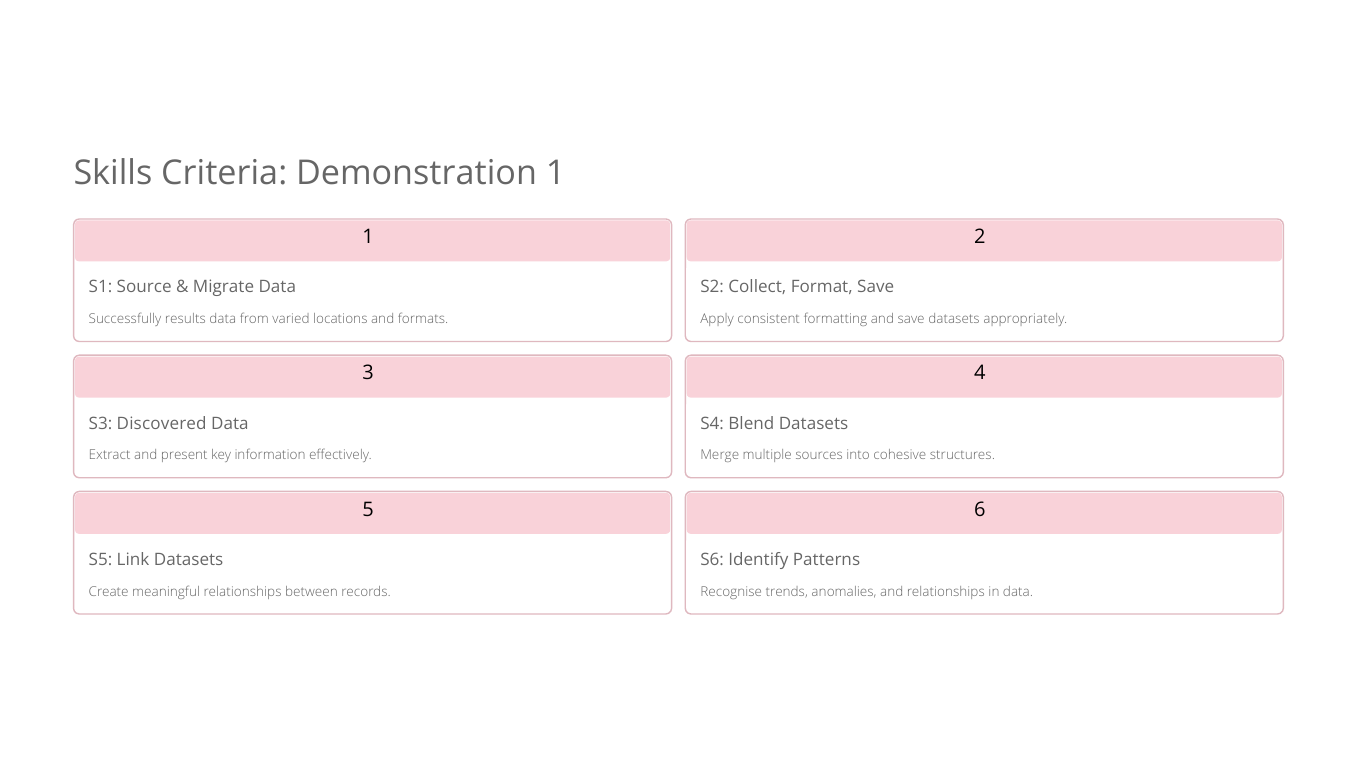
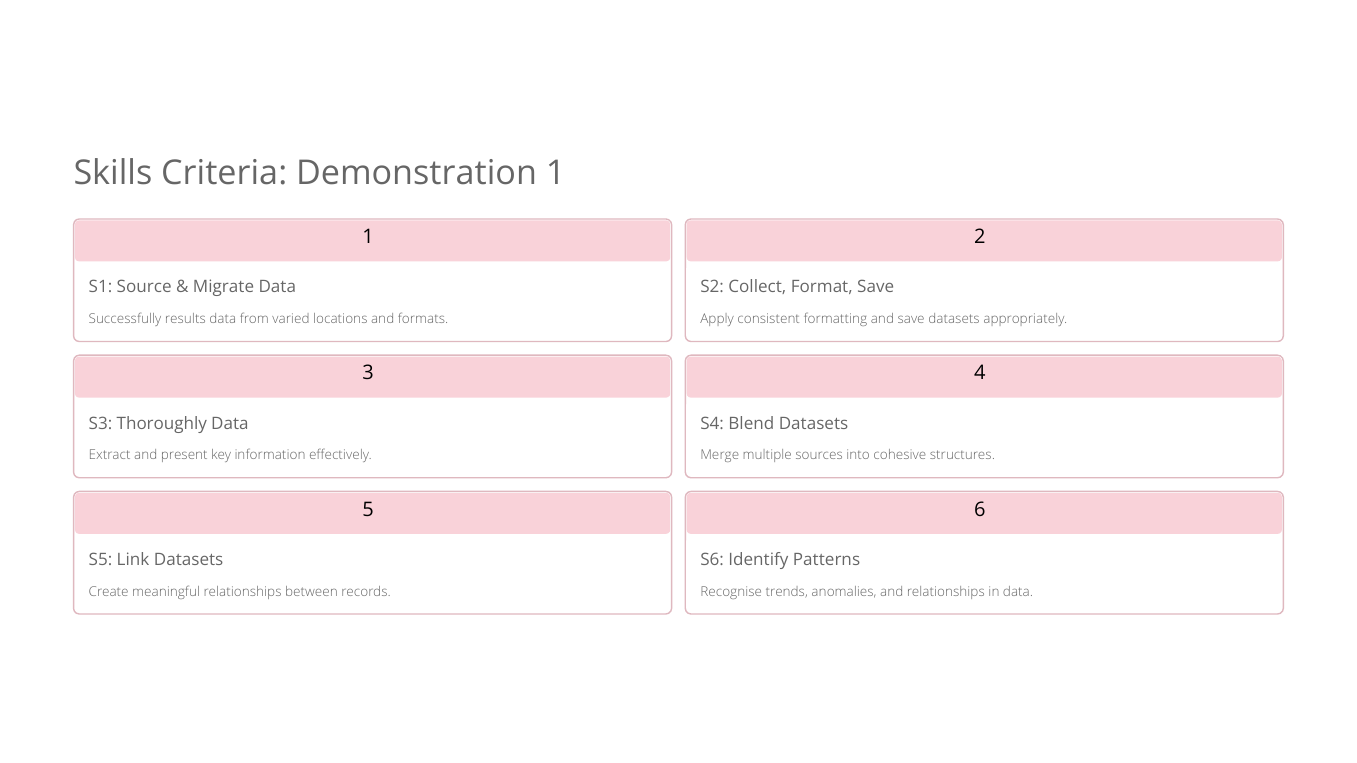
Discovered: Discovered -> Thoroughly
